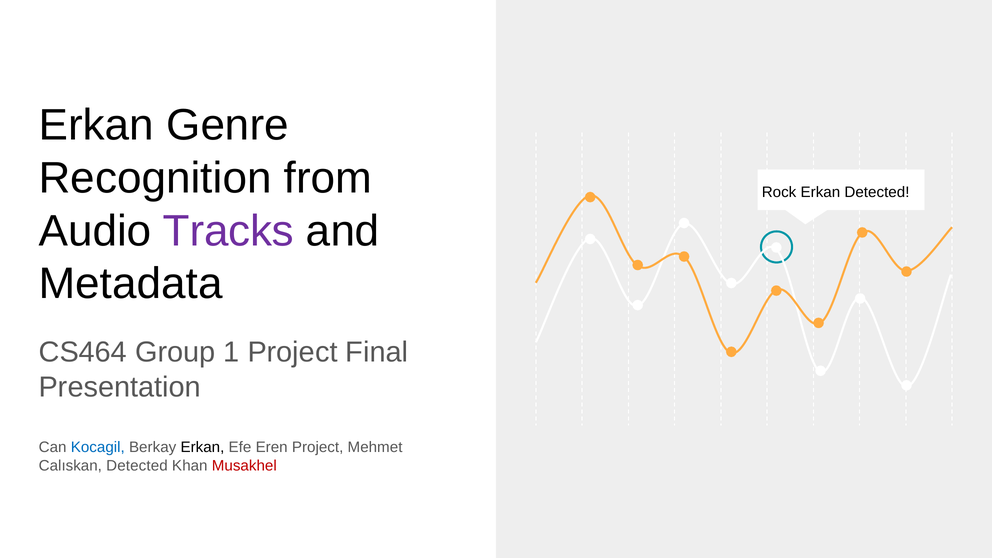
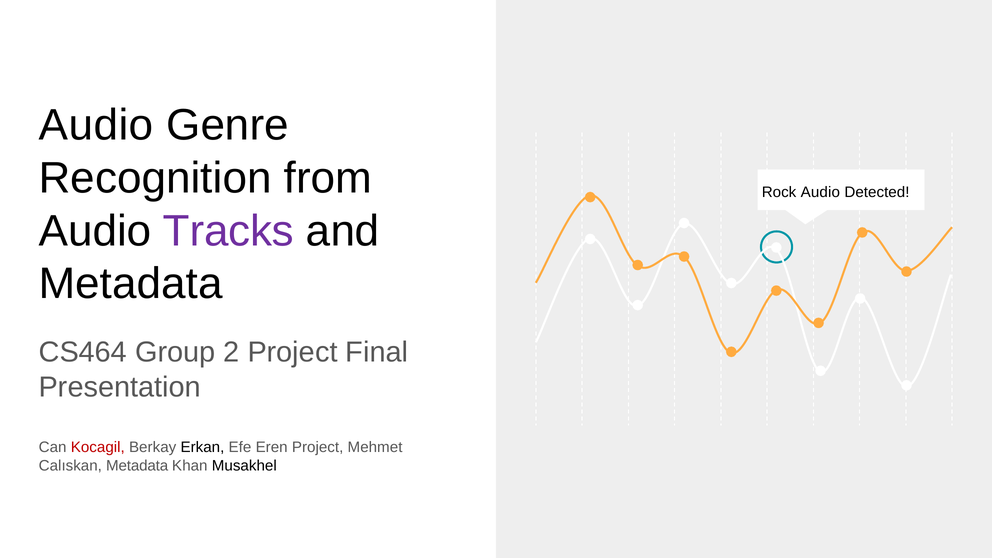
Erkan at (96, 125): Erkan -> Audio
Rock Erkan: Erkan -> Audio
1: 1 -> 2
Kocagil colour: blue -> red
Calıskan Detected: Detected -> Metadata
Musakhel colour: red -> black
